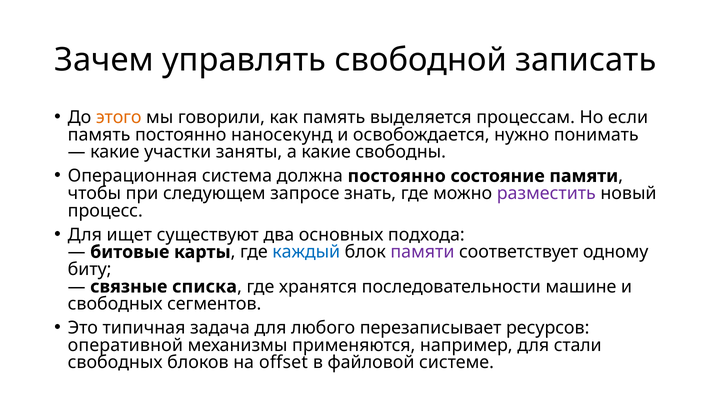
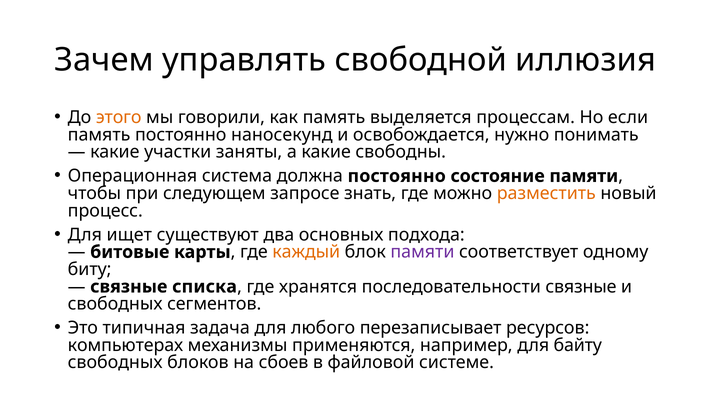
записать: записать -> иллюзия
разместить colour: purple -> orange
каждый colour: blue -> orange
последовательности машине: машине -> связные
оперативной: оперативной -> компьютерах
стали: стали -> байту
offset: offset -> сбоев
